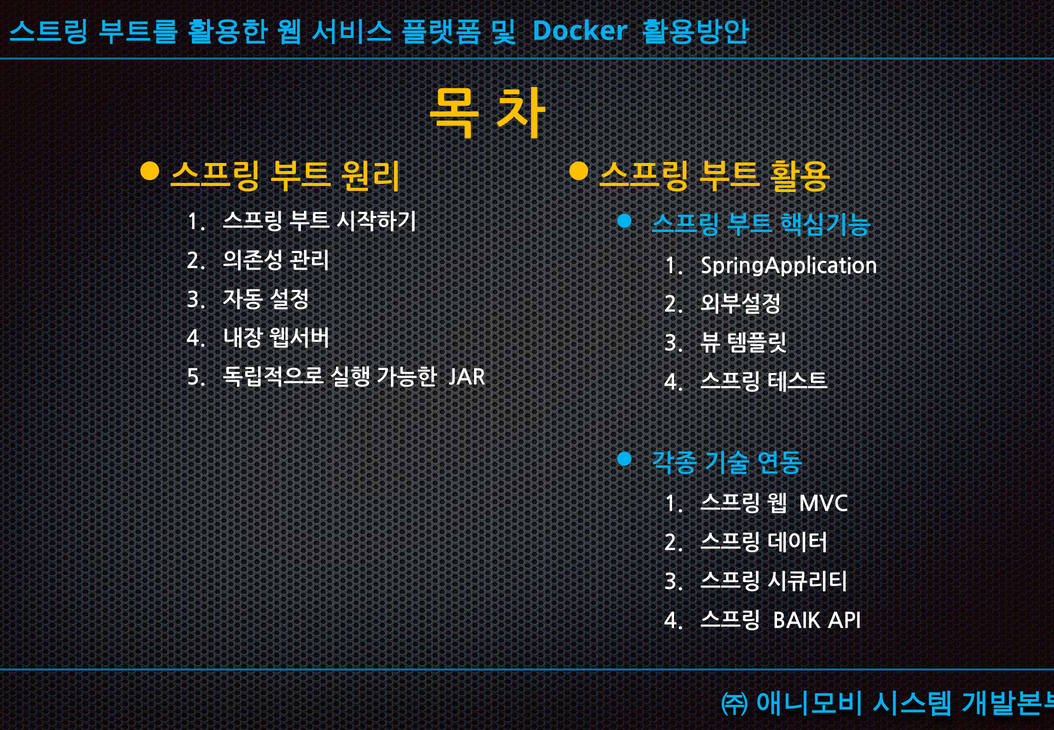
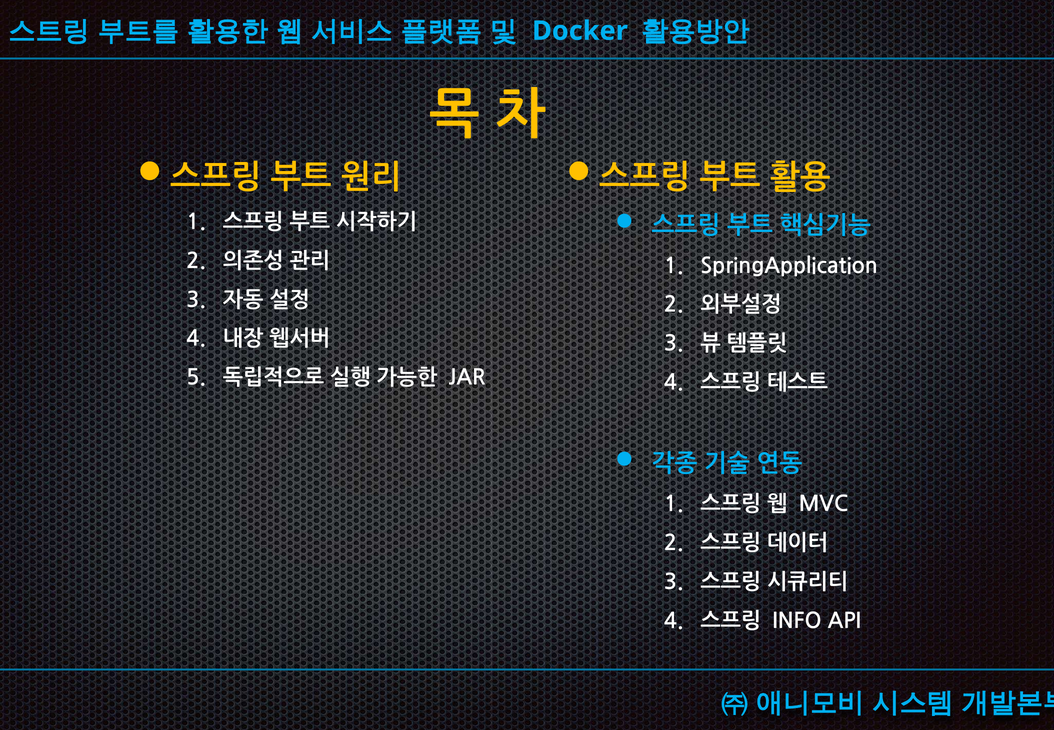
BAIK: BAIK -> INFO
